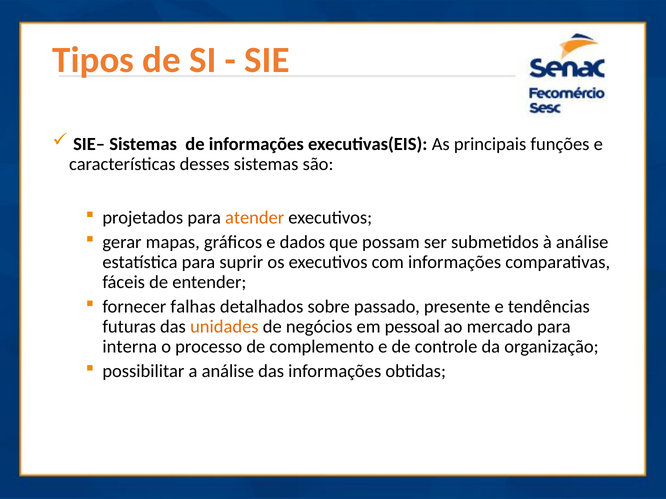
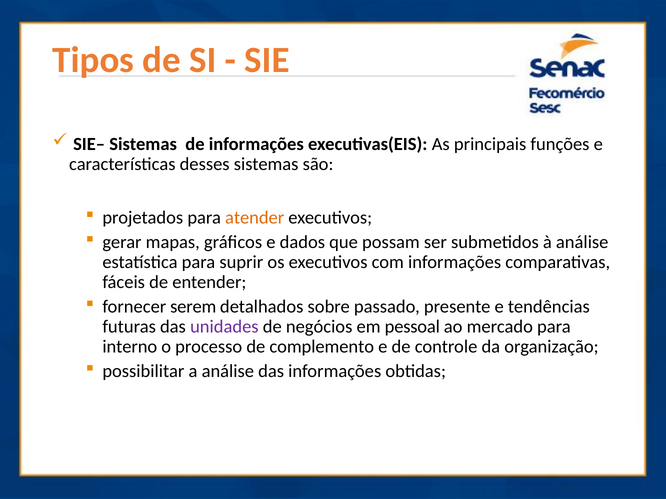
falhas: falhas -> serem
unidades colour: orange -> purple
interna: interna -> interno
